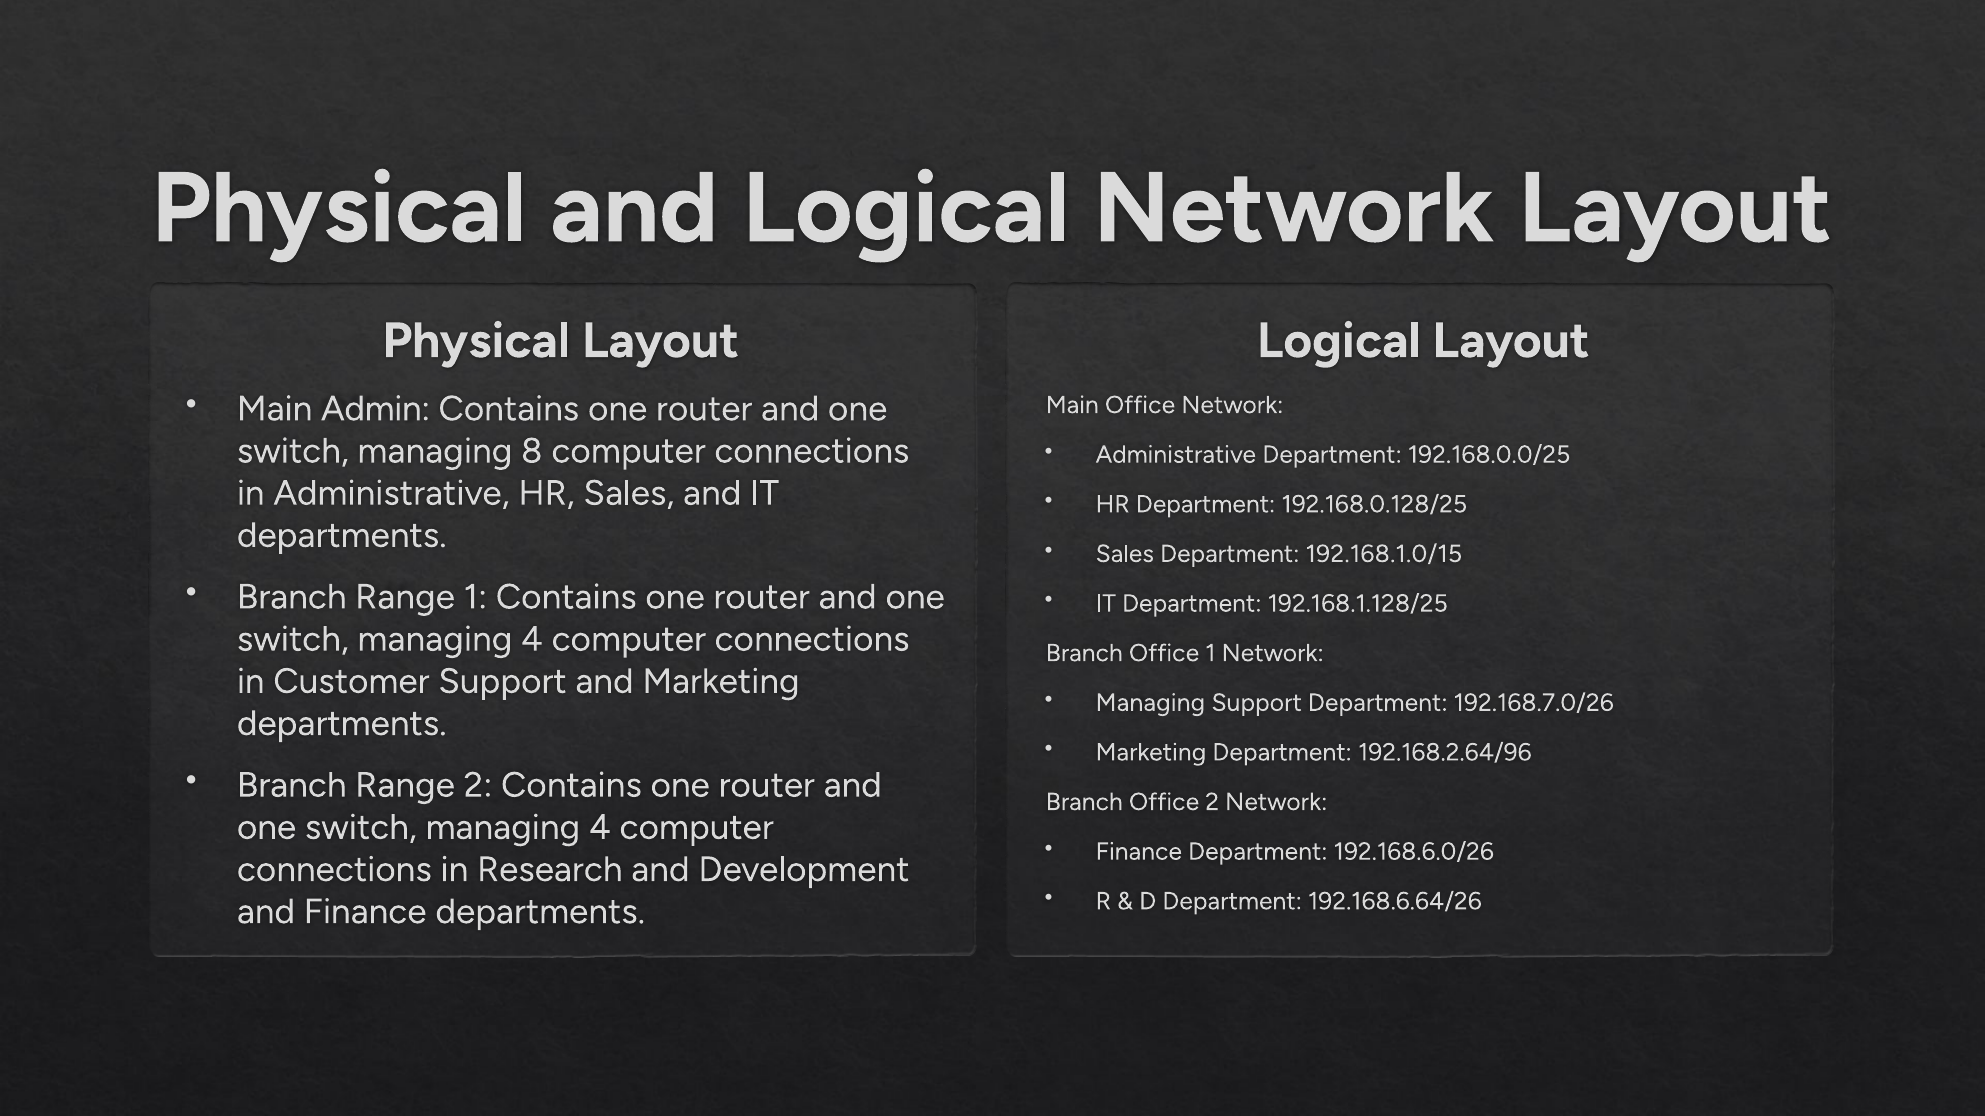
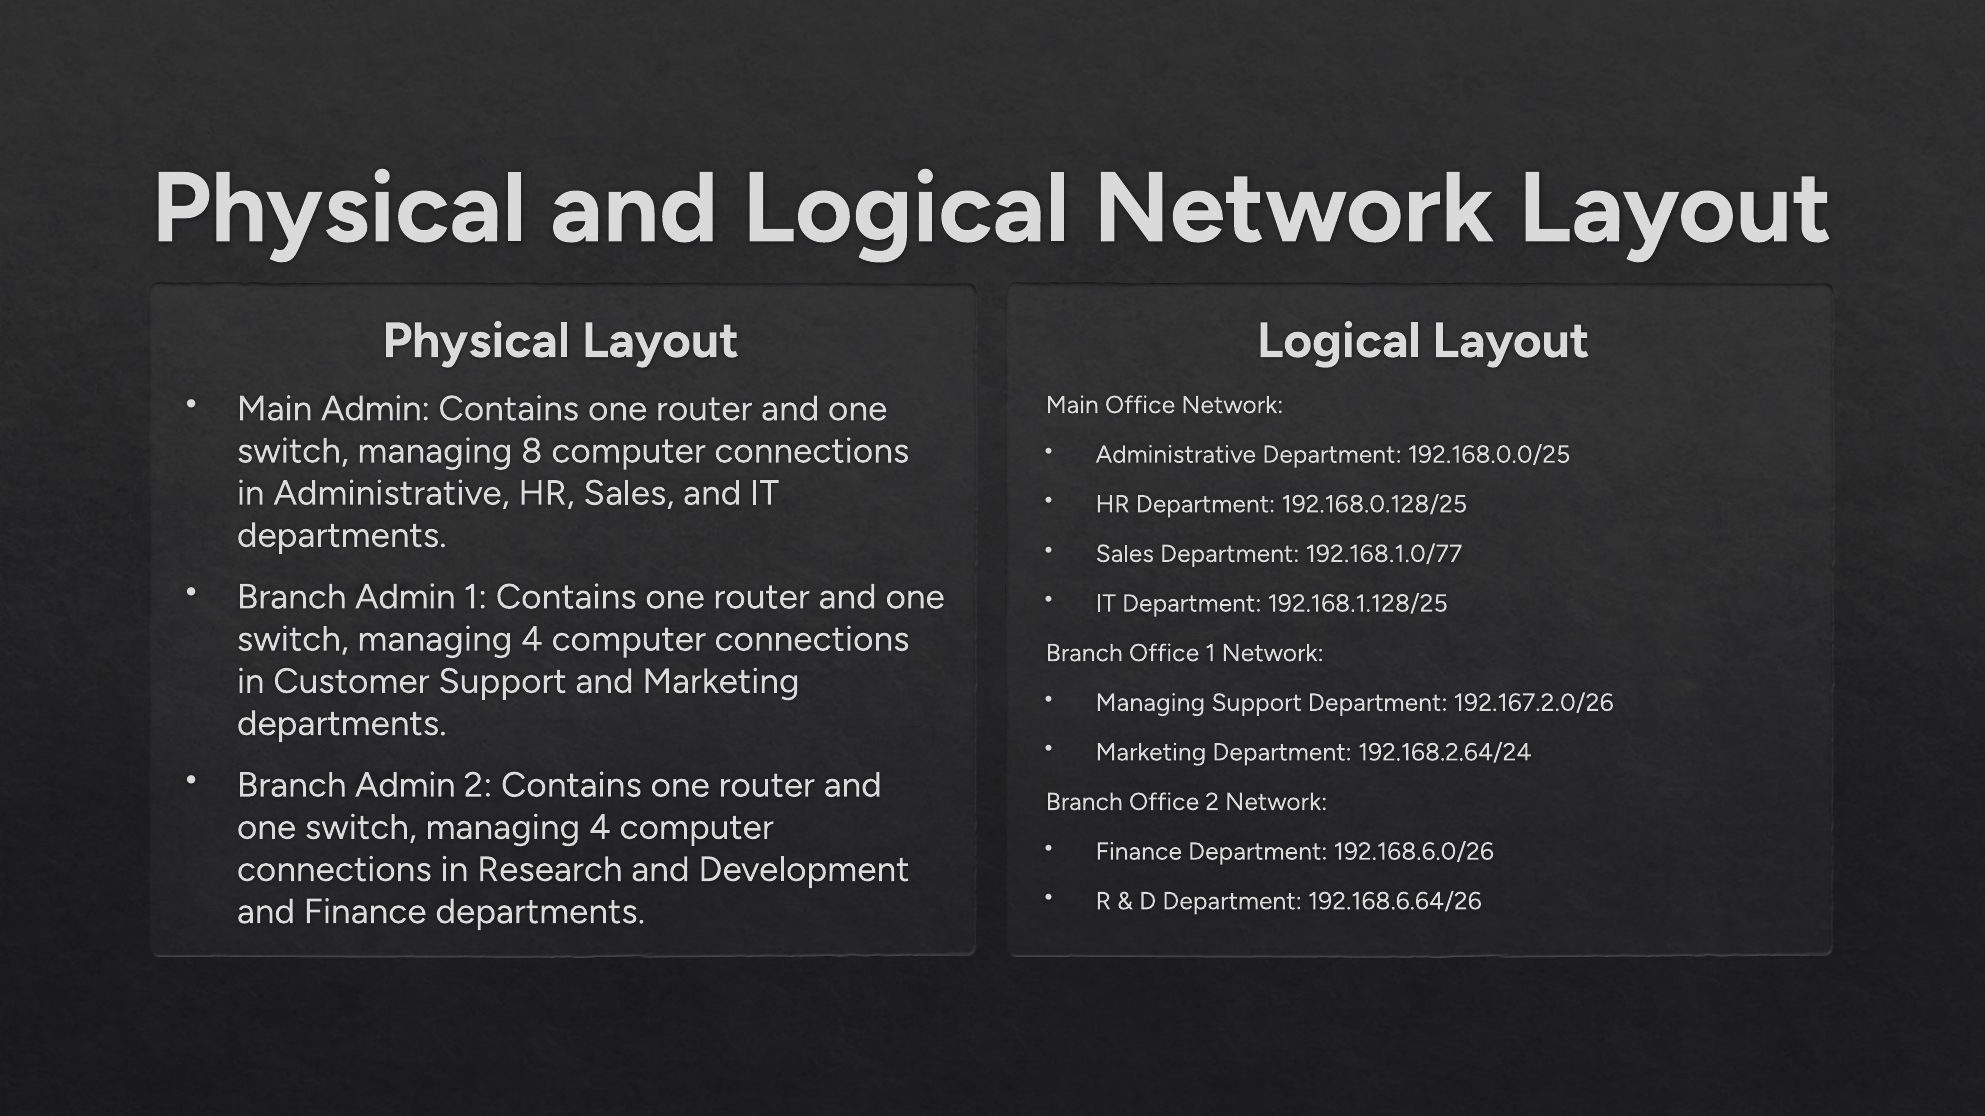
192.168.1.0/15: 192.168.1.0/15 -> 192.168.1.0/77
Range at (405, 597): Range -> Admin
192.168.7.0/26: 192.168.7.0/26 -> 192.167.2.0/26
192.168.2.64/96: 192.168.2.64/96 -> 192.168.2.64/24
Range at (405, 785): Range -> Admin
